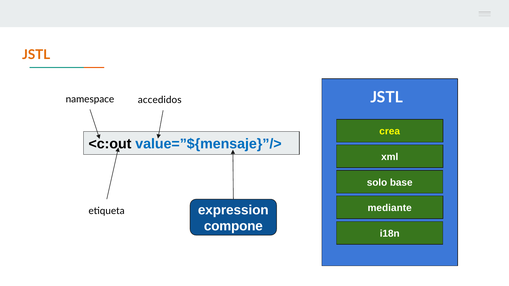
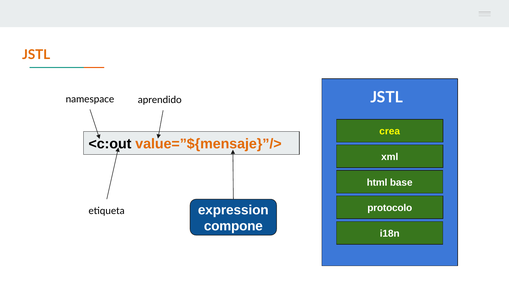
accedidos: accedidos -> aprendido
value=”${mensaje}”/> colour: blue -> orange
solo: solo -> html
mediante: mediante -> protocolo
